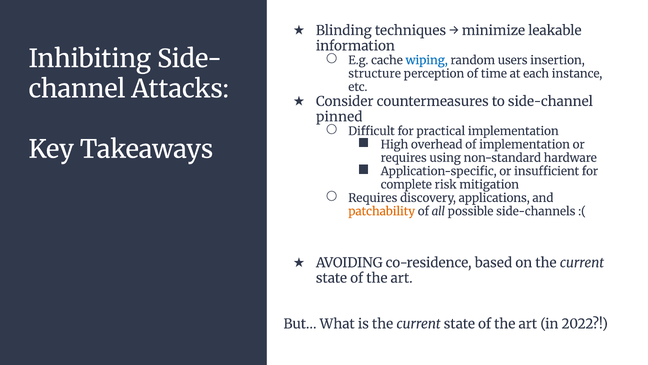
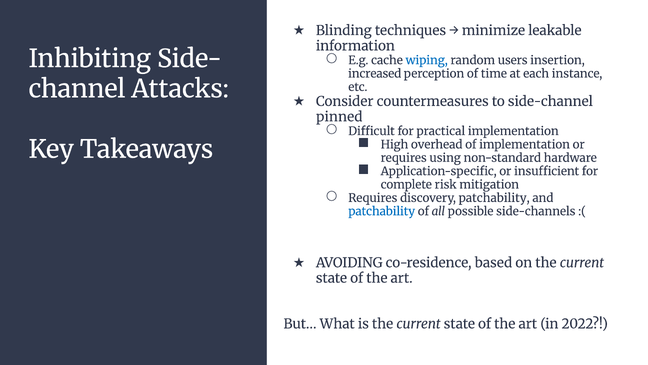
structure: structure -> increased
discovery applications: applications -> patchability
patchability at (382, 211) colour: orange -> blue
